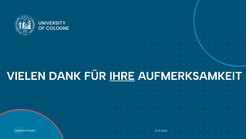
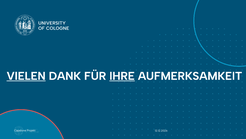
VIELEN underline: none -> present
